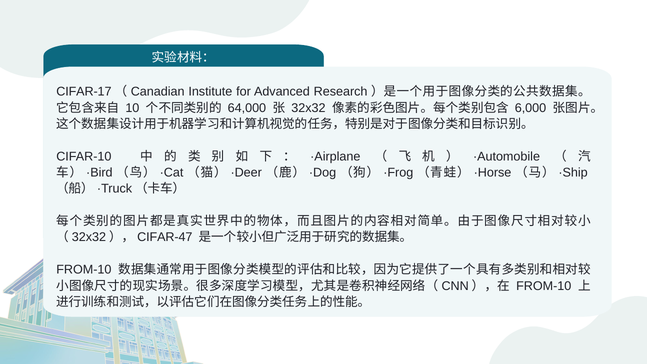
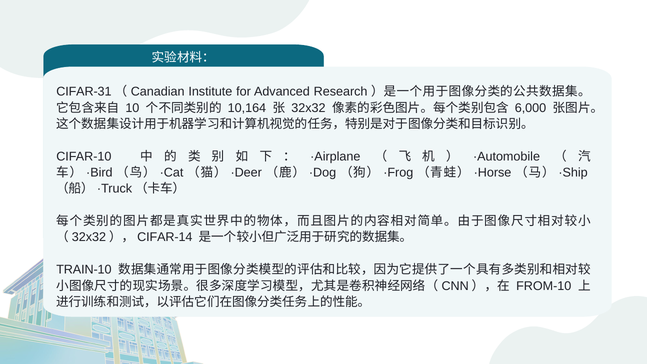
CIFAR-17: CIFAR-17 -> CIFAR-31
64,000: 64,000 -> 10,164
CIFAR-47: CIFAR-47 -> CIFAR-14
FROM-10 at (84, 270): FROM-10 -> TRAIN-10
